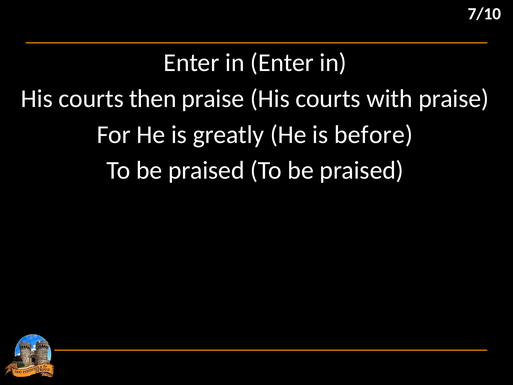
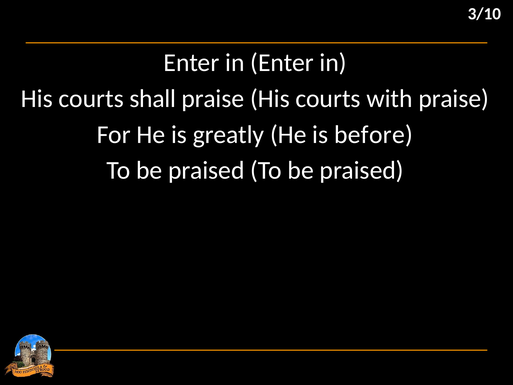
7/10: 7/10 -> 3/10
then: then -> shall
